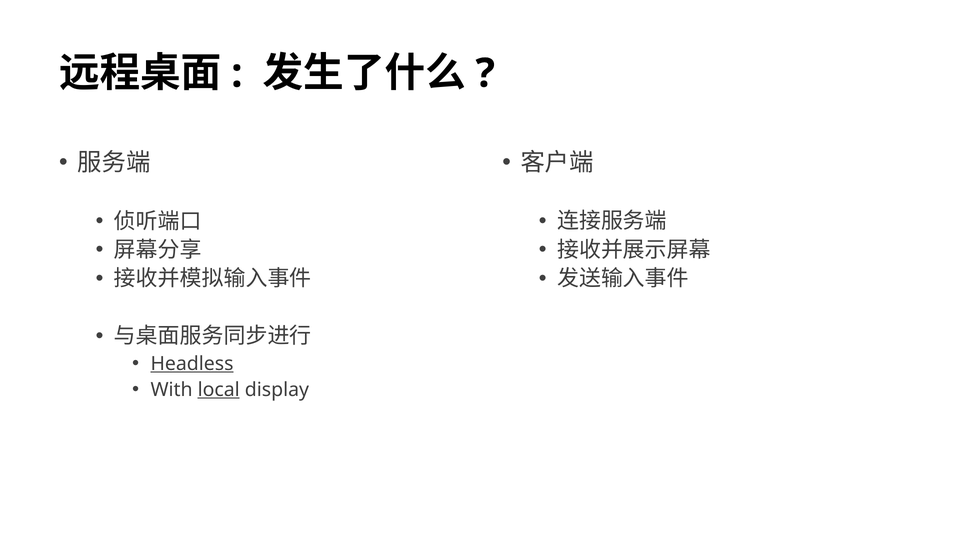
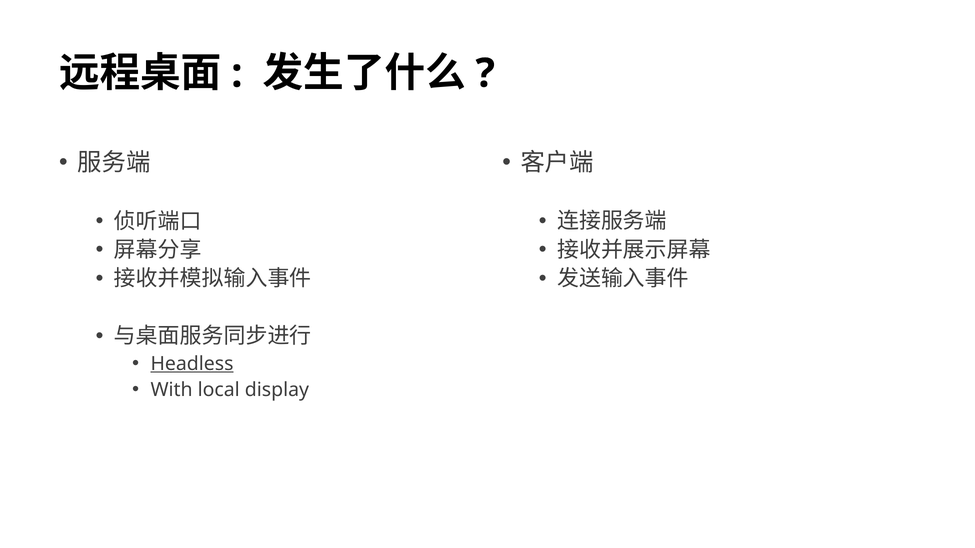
local underline: present -> none
